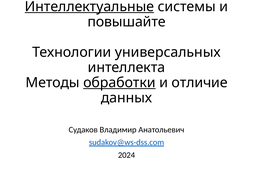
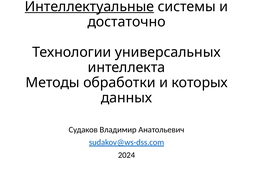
повышайте: повышайте -> достаточно
обработки underline: present -> none
отличие: отличие -> которых
